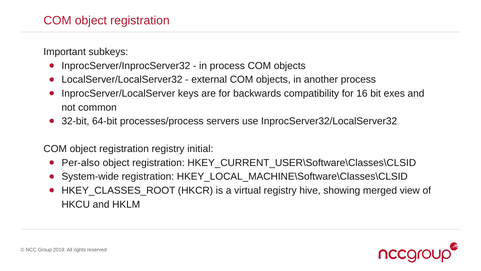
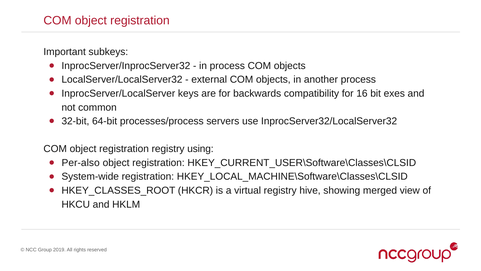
initial: initial -> using
